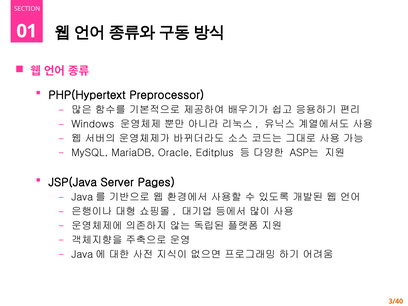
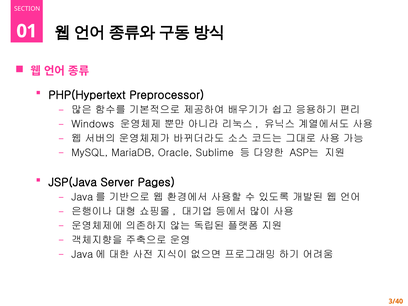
Editplus: Editplus -> Sublime
